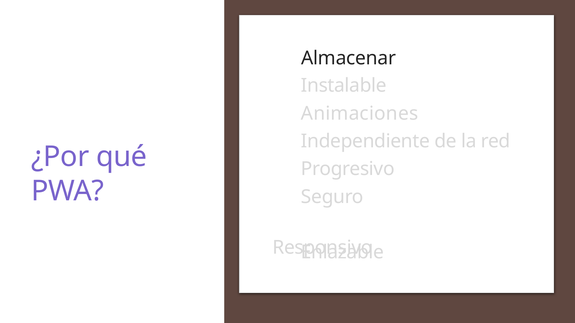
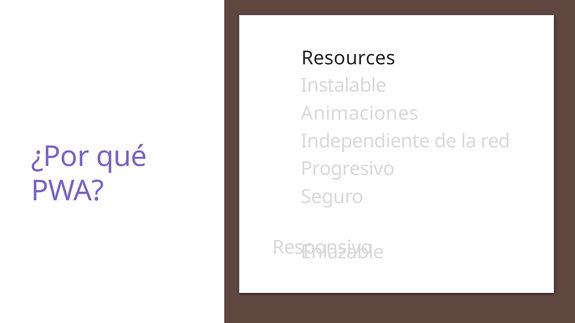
Almacenar: Almacenar -> Resources
